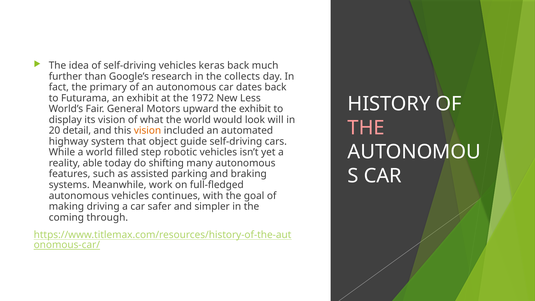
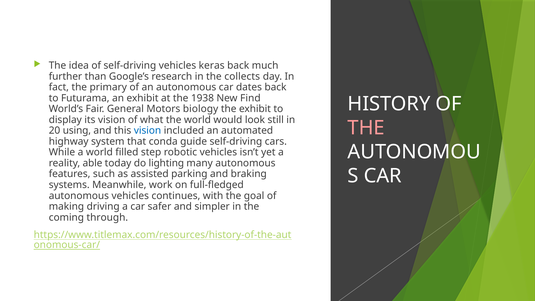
1972: 1972 -> 1938
Less: Less -> Find
upward: upward -> biology
will: will -> still
detail: detail -> using
vision at (148, 131) colour: orange -> blue
object: object -> conda
shifting: shifting -> lighting
